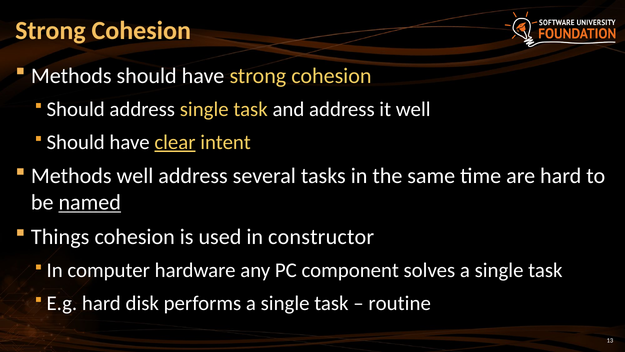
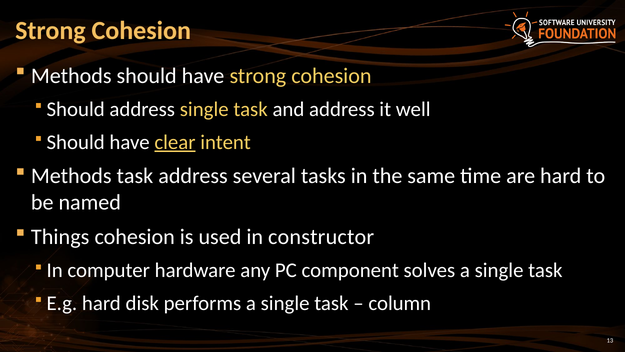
Methods well: well -> task
named underline: present -> none
routine: routine -> column
